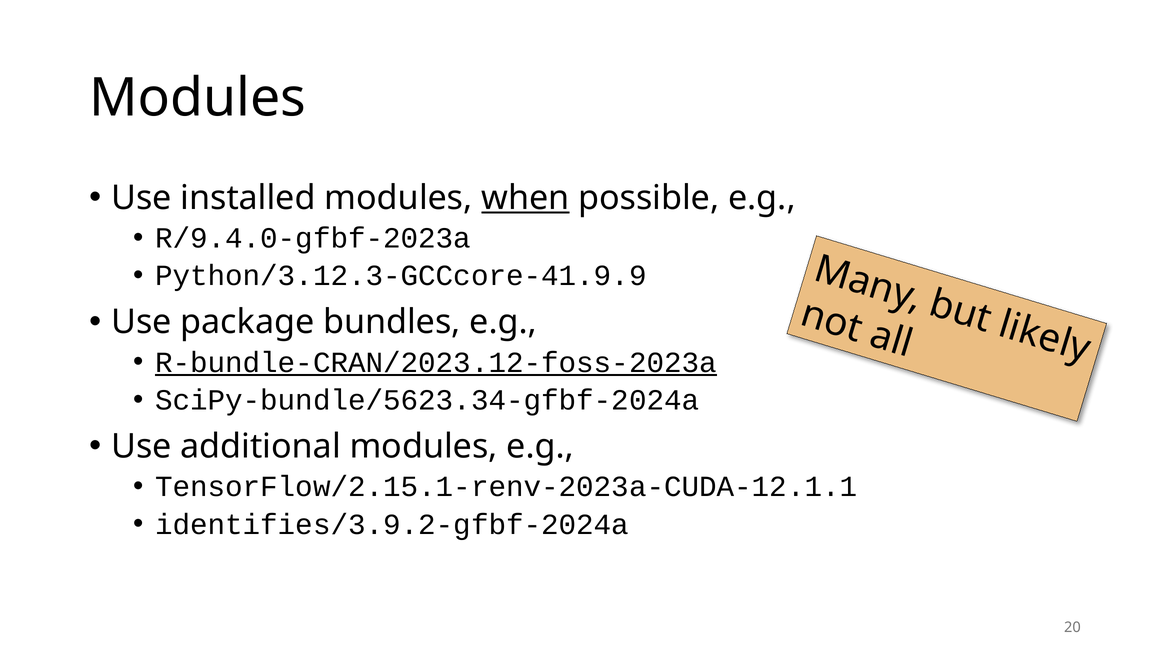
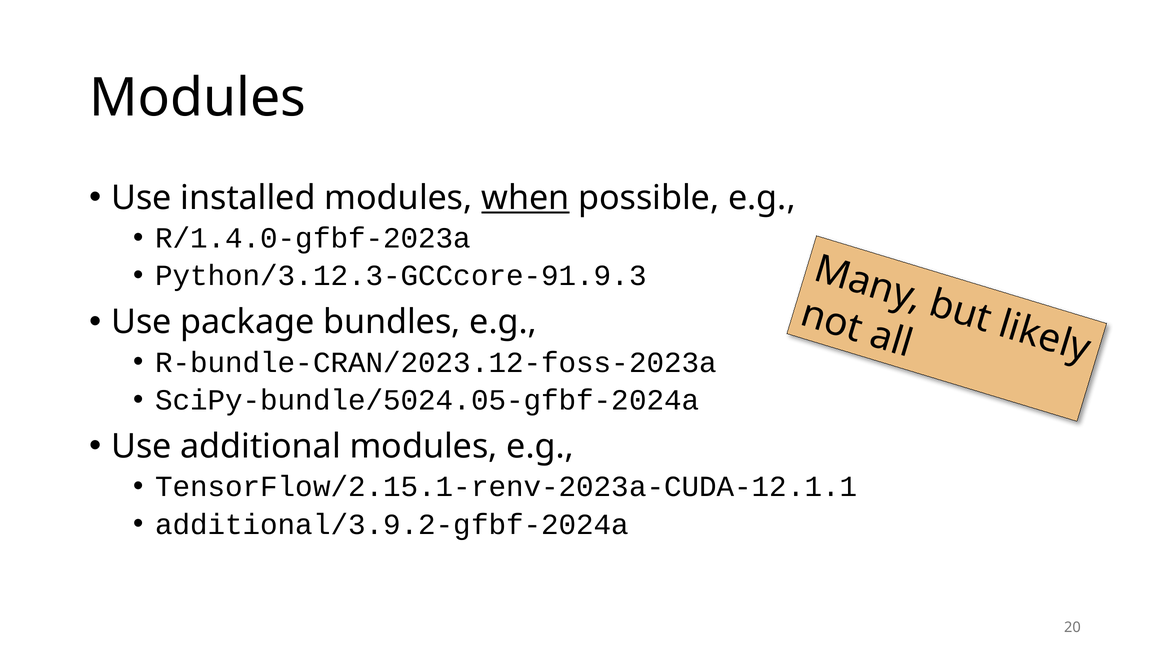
R/9.4.0-gfbf-2023a: R/9.4.0-gfbf-2023a -> R/1.4.0-gfbf-2023a
Python/3.12.3-GCCcore-41.9.9: Python/3.12.3-GCCcore-41.9.9 -> Python/3.12.3-GCCcore-91.9.3
R-bundle-CRAN/2023.12-foss-2023a underline: present -> none
SciPy-bundle/5623.34-gfbf-2024a: SciPy-bundle/5623.34-gfbf-2024a -> SciPy-bundle/5024.05-gfbf-2024a
identifies/3.9.2-gfbf-2024a: identifies/3.9.2-gfbf-2024a -> additional/3.9.2-gfbf-2024a
